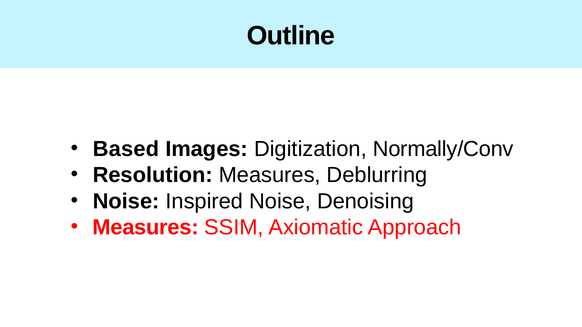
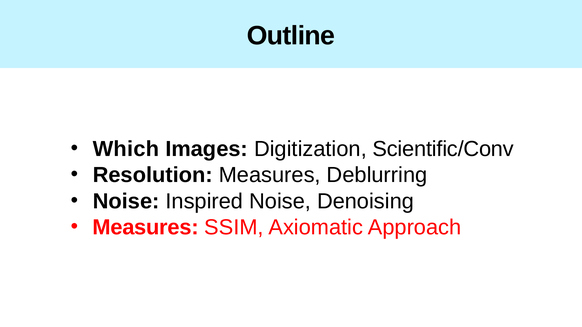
Based: Based -> Which
Normally/Conv: Normally/Conv -> Scientific/Conv
